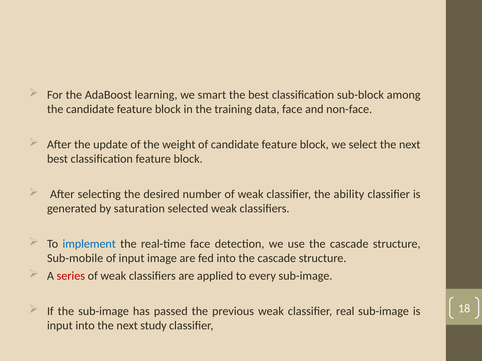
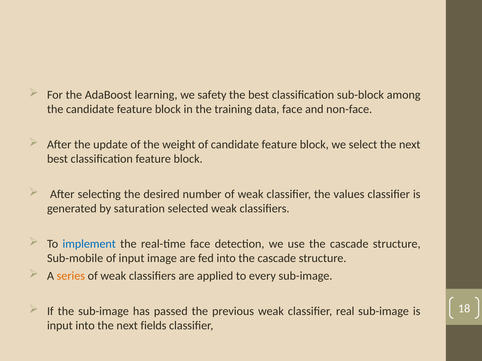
smart: smart -> safety
ability: ability -> values
series colour: red -> orange
study: study -> fields
